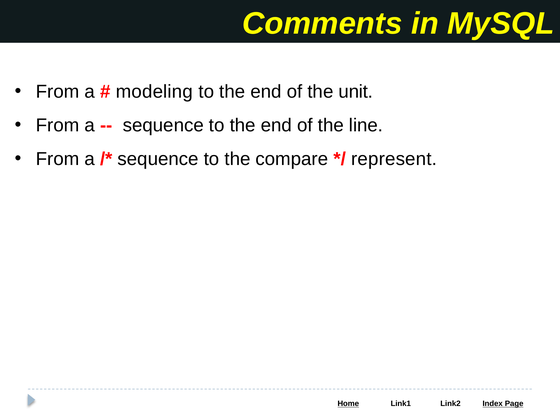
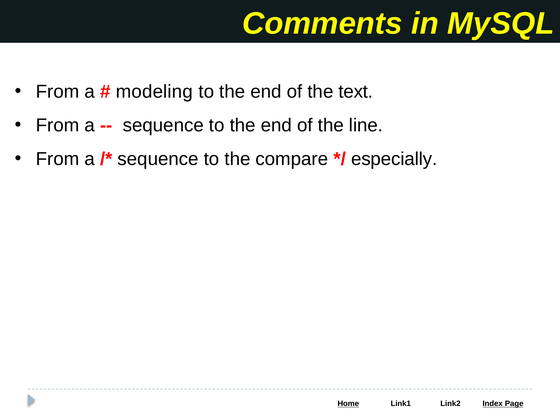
unit: unit -> text
represent: represent -> especially
